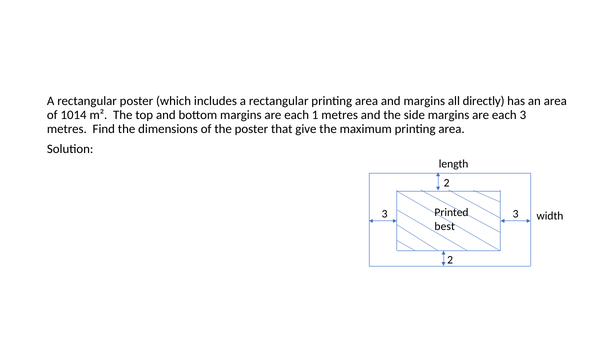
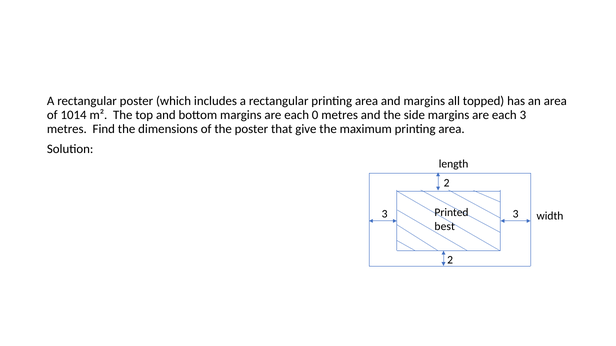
directly: directly -> topped
1: 1 -> 0
